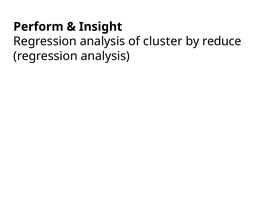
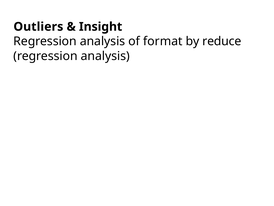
Perform: Perform -> Outliers
cluster: cluster -> format
